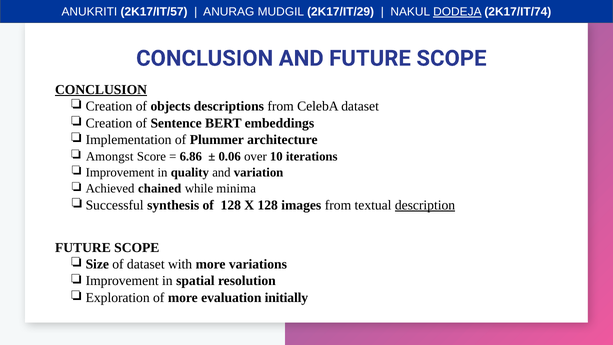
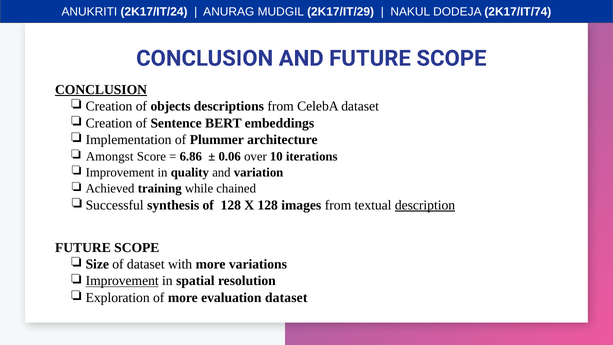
2K17/IT/57: 2K17/IT/57 -> 2K17/IT/24
DODEJA underline: present -> none
chained: chained -> training
minima: minima -> chained
Improvement at (122, 281) underline: none -> present
evaluation initially: initially -> dataset
